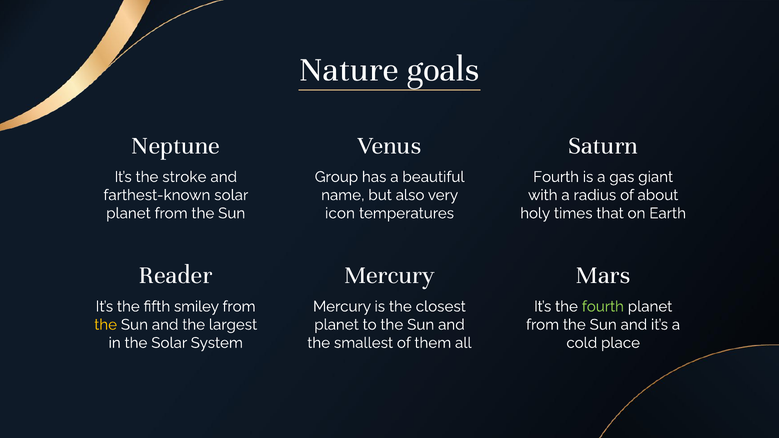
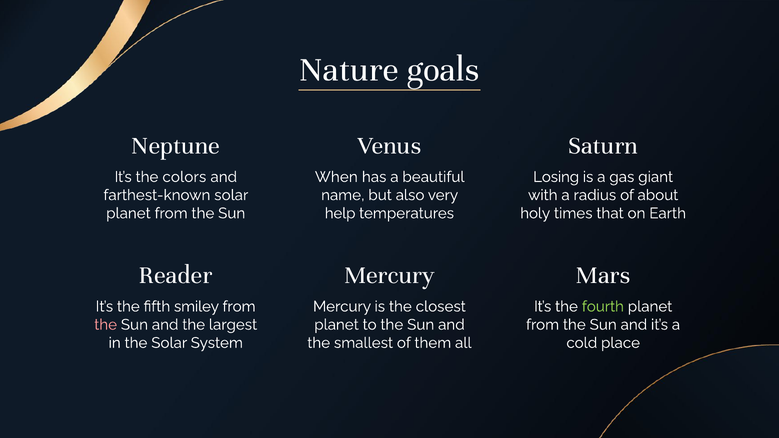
stroke: stroke -> colors
Group: Group -> When
Fourth at (556, 177): Fourth -> Losing
icon: icon -> help
the at (106, 325) colour: yellow -> pink
